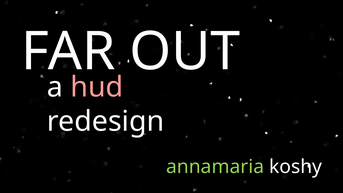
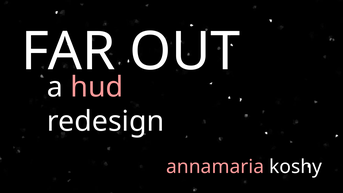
annamaria colour: light green -> pink
